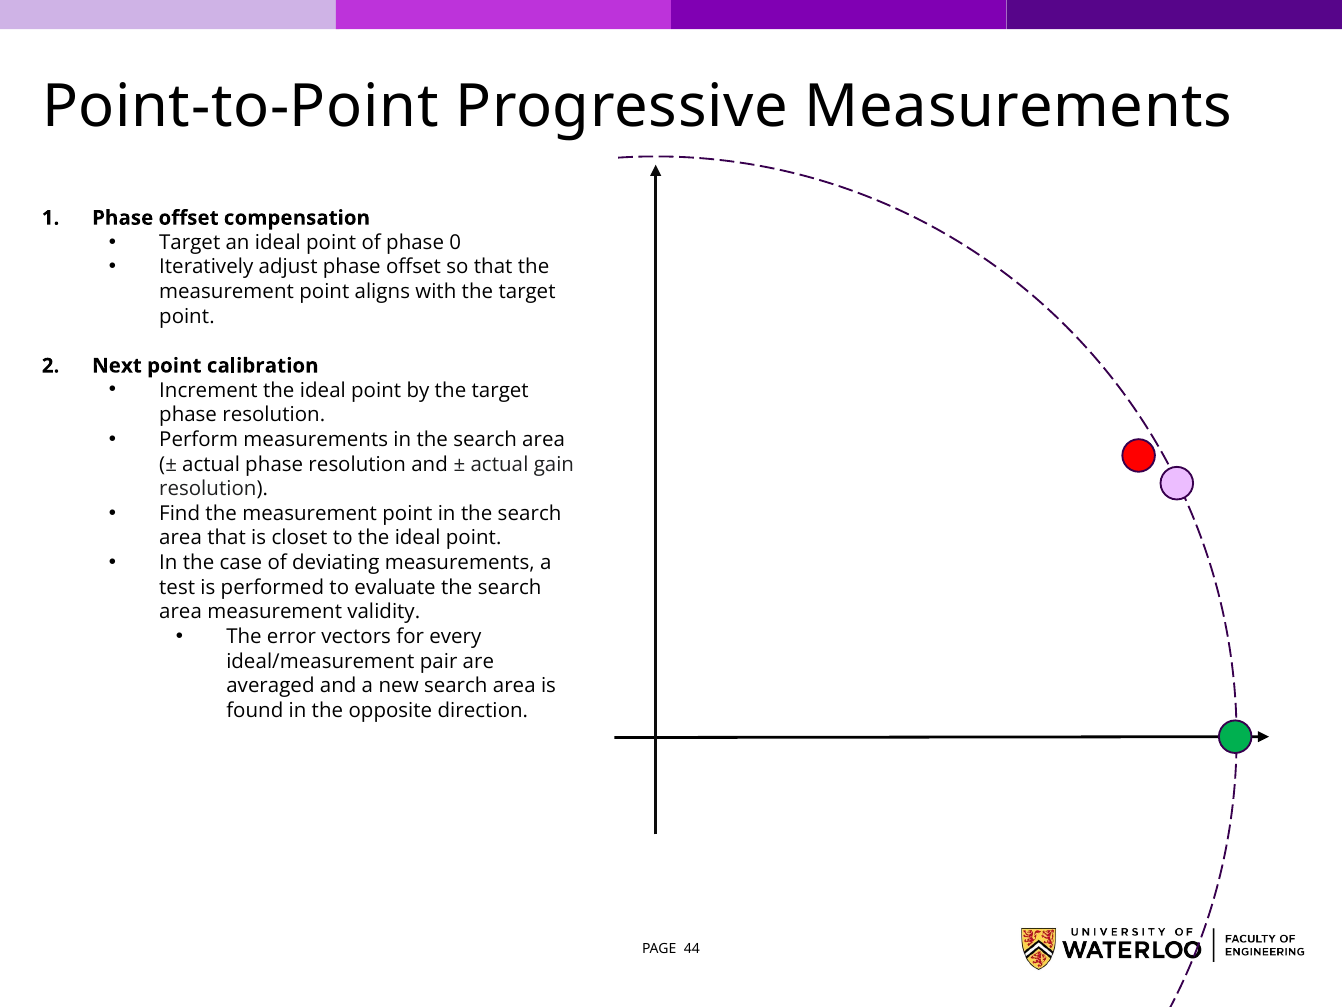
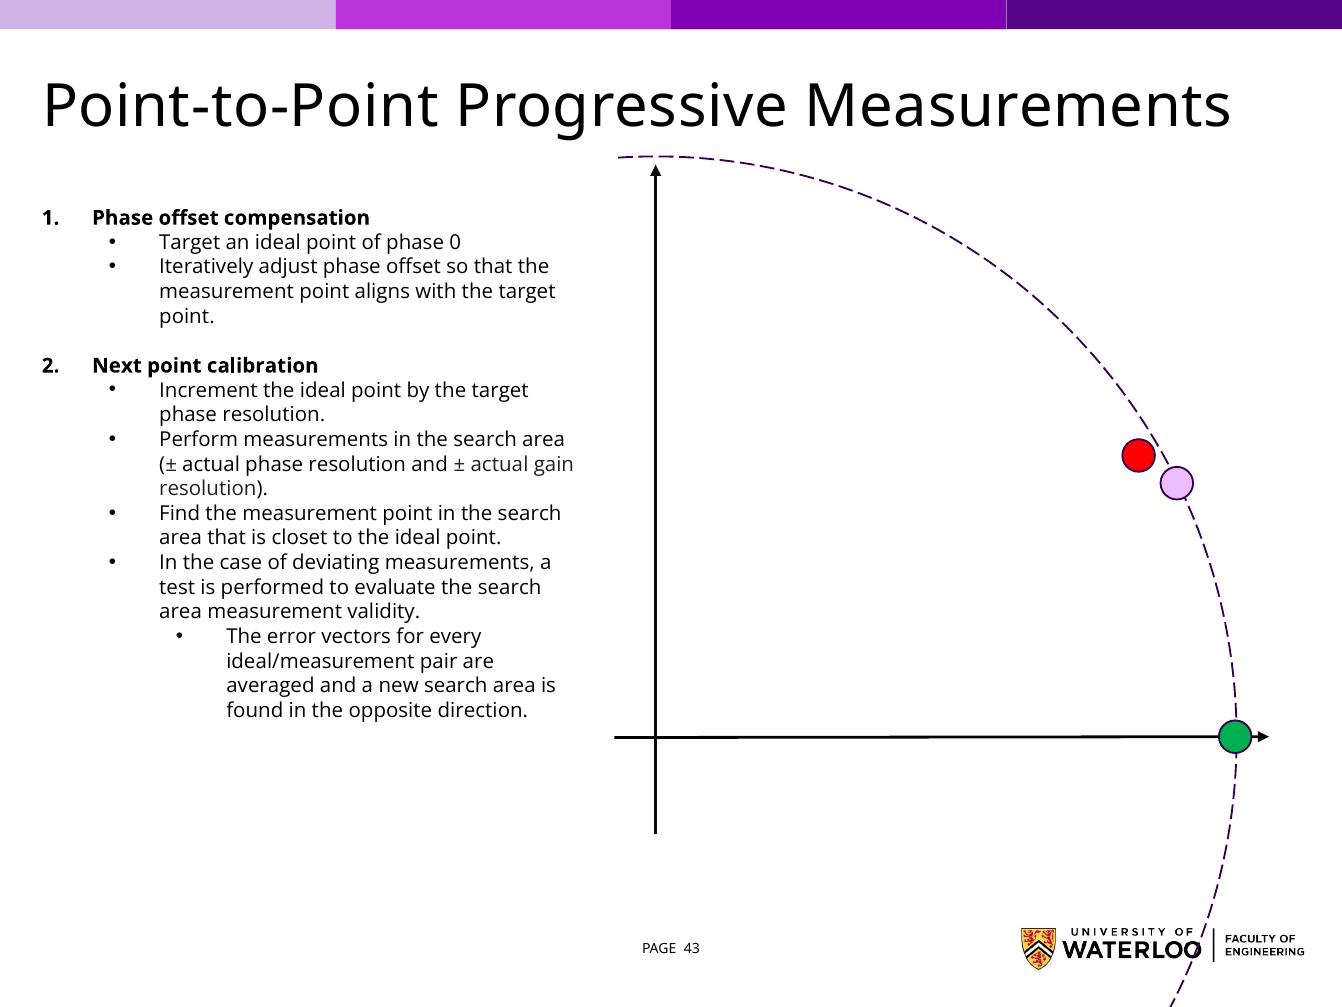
44: 44 -> 43
